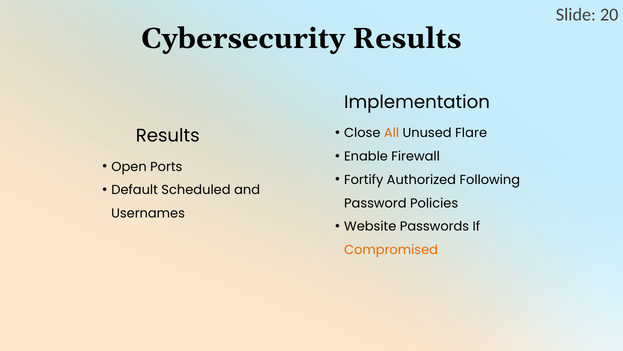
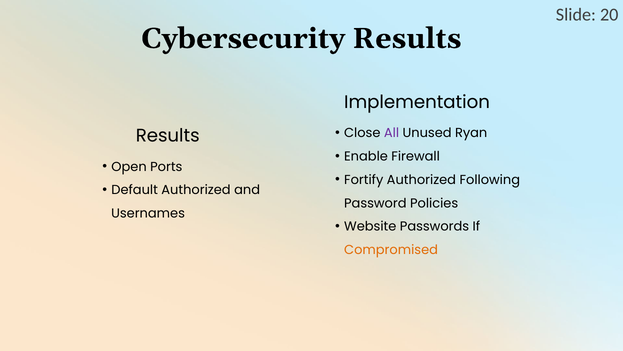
All colour: orange -> purple
Flare: Flare -> Ryan
Default Scheduled: Scheduled -> Authorized
